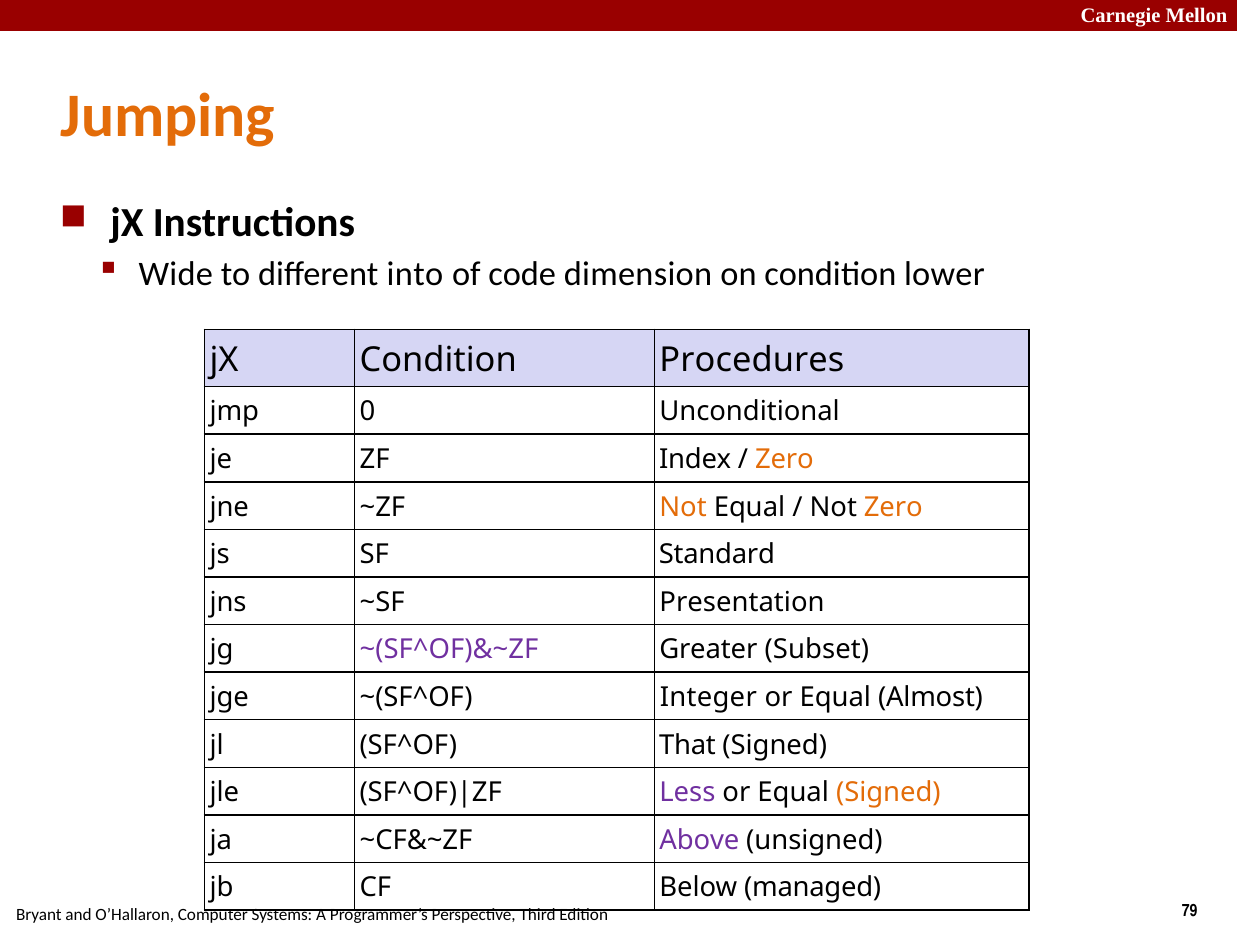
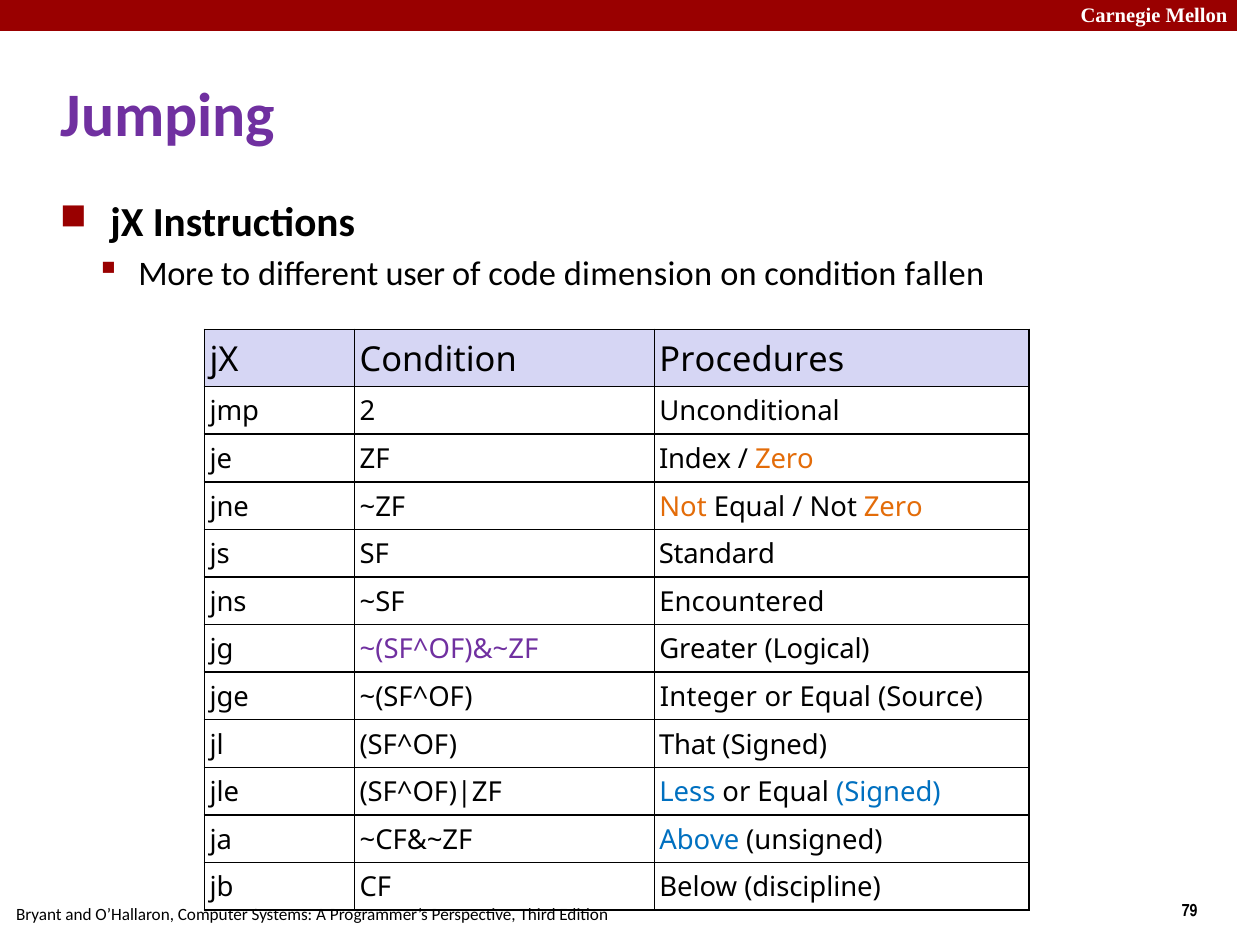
Jumping colour: orange -> purple
Wide: Wide -> More
into: into -> user
lower: lower -> fallen
0: 0 -> 2
Presentation: Presentation -> Encountered
Subset: Subset -> Logical
Almost: Almost -> Source
Less colour: purple -> blue
Signed at (888, 792) colour: orange -> blue
Above colour: purple -> blue
managed: managed -> discipline
